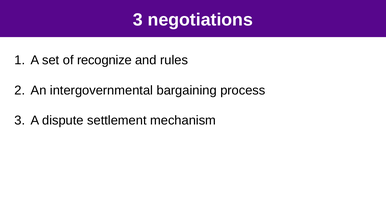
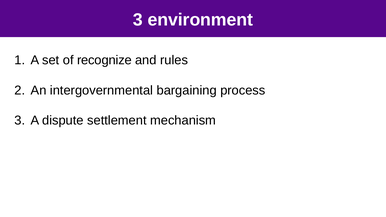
negotiations: negotiations -> environment
